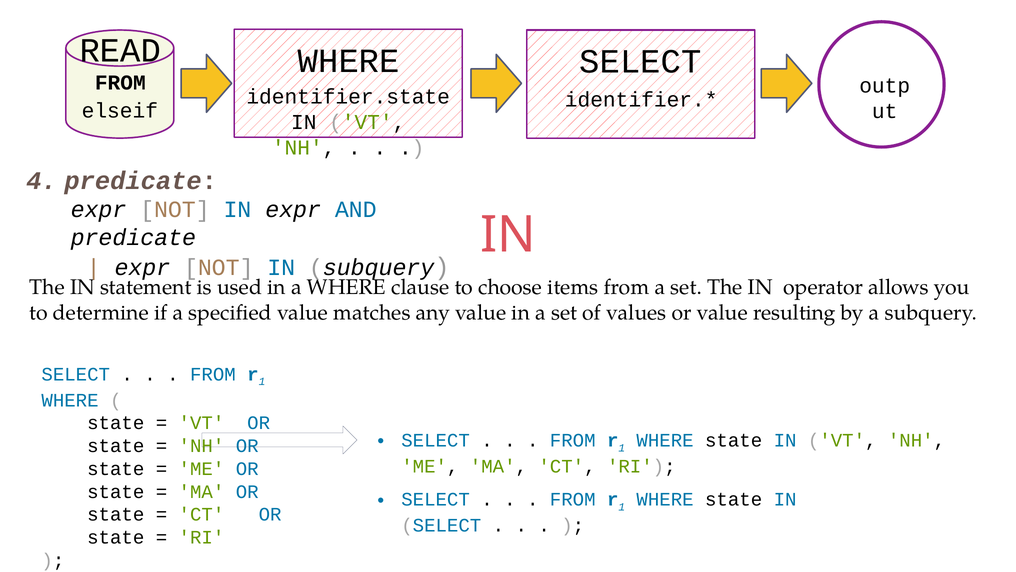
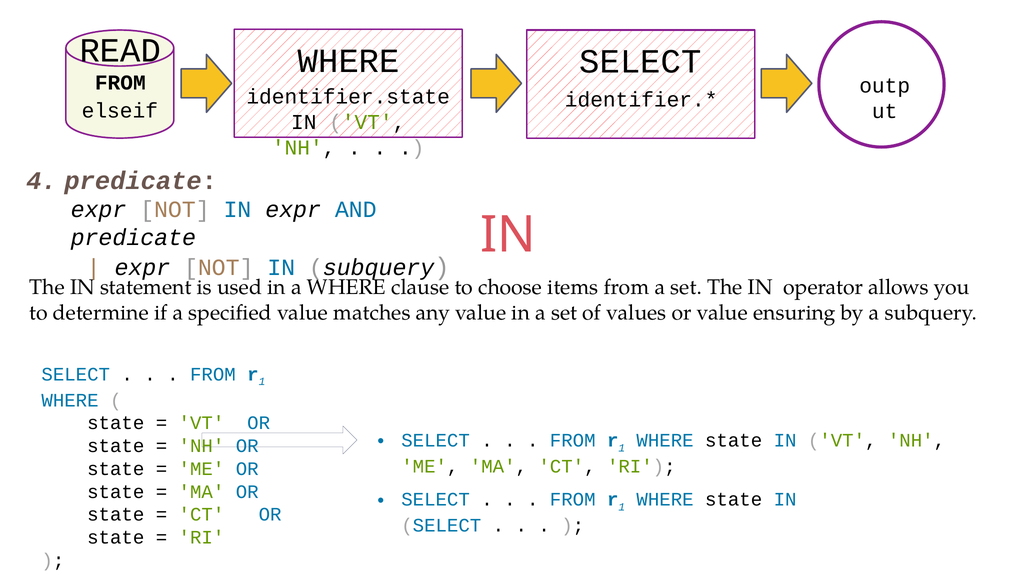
resulting: resulting -> ensuring
